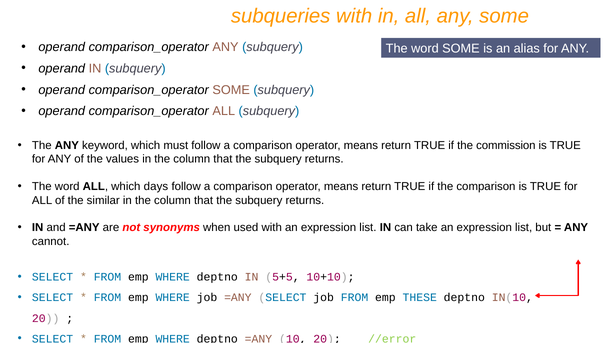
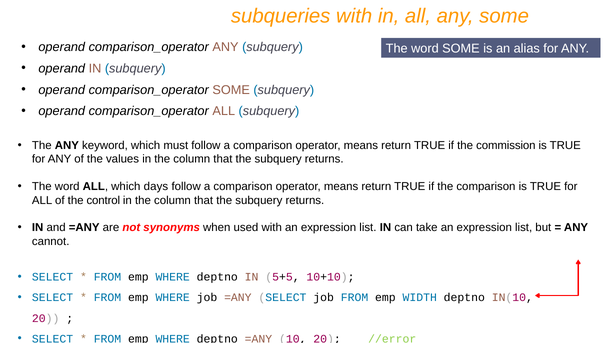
similar: similar -> control
THESE: THESE -> WIDTH
